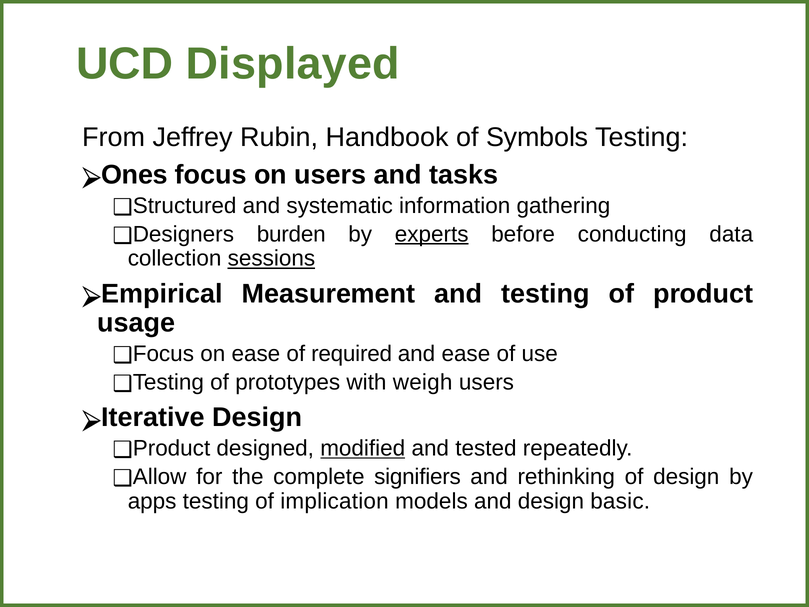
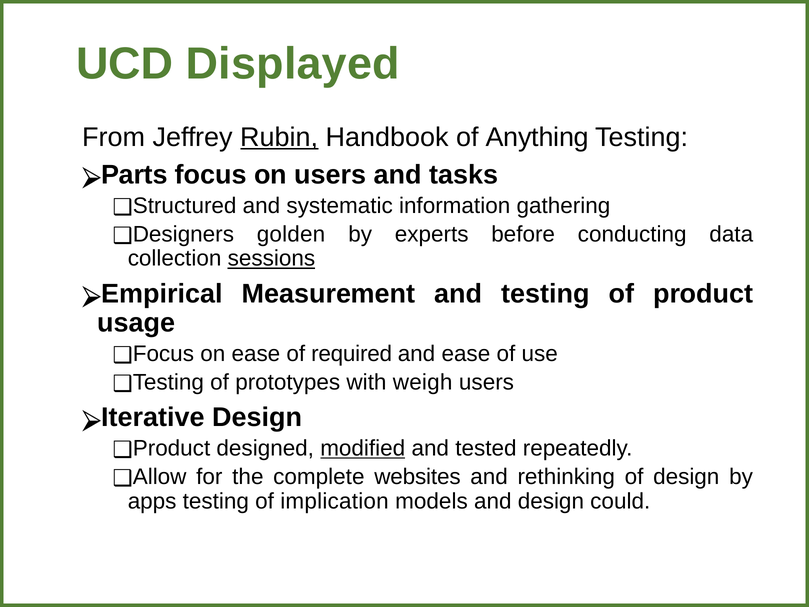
Rubin underline: none -> present
Symbols: Symbols -> Anything
Ones: Ones -> Parts
burden: burden -> golden
experts underline: present -> none
signifiers: signifiers -> websites
basic: basic -> could
